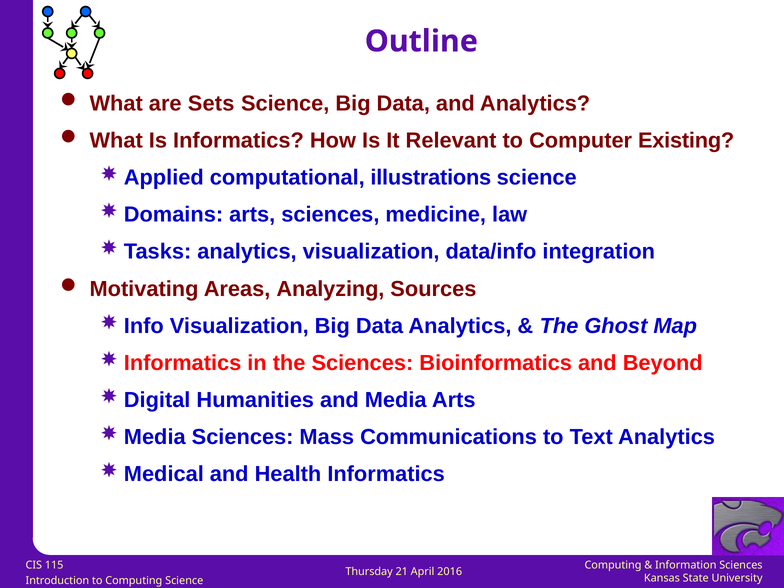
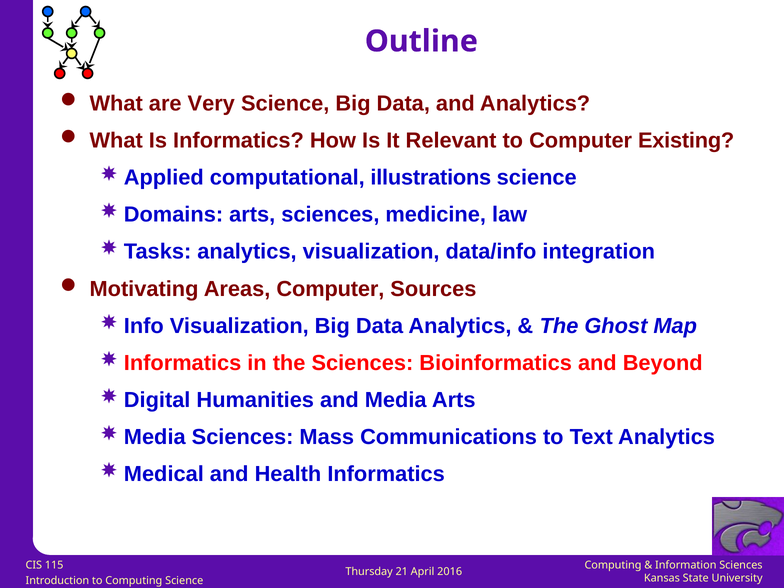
Sets: Sets -> Very
Areas Analyzing: Analyzing -> Computer
